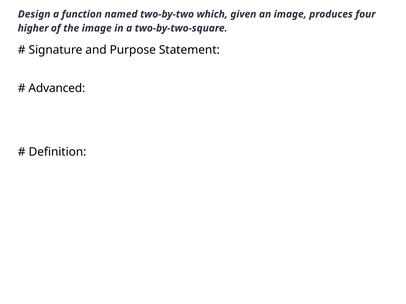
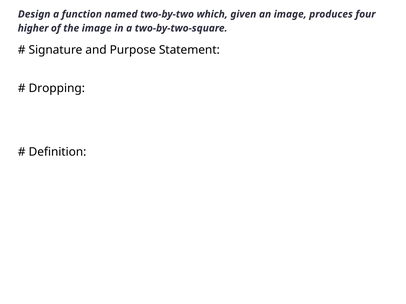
Advanced: Advanced -> Dropping
